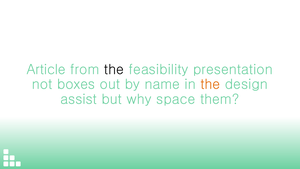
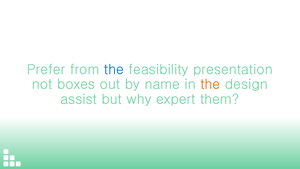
Article: Article -> Prefer
the at (114, 69) colour: black -> blue
space: space -> expert
